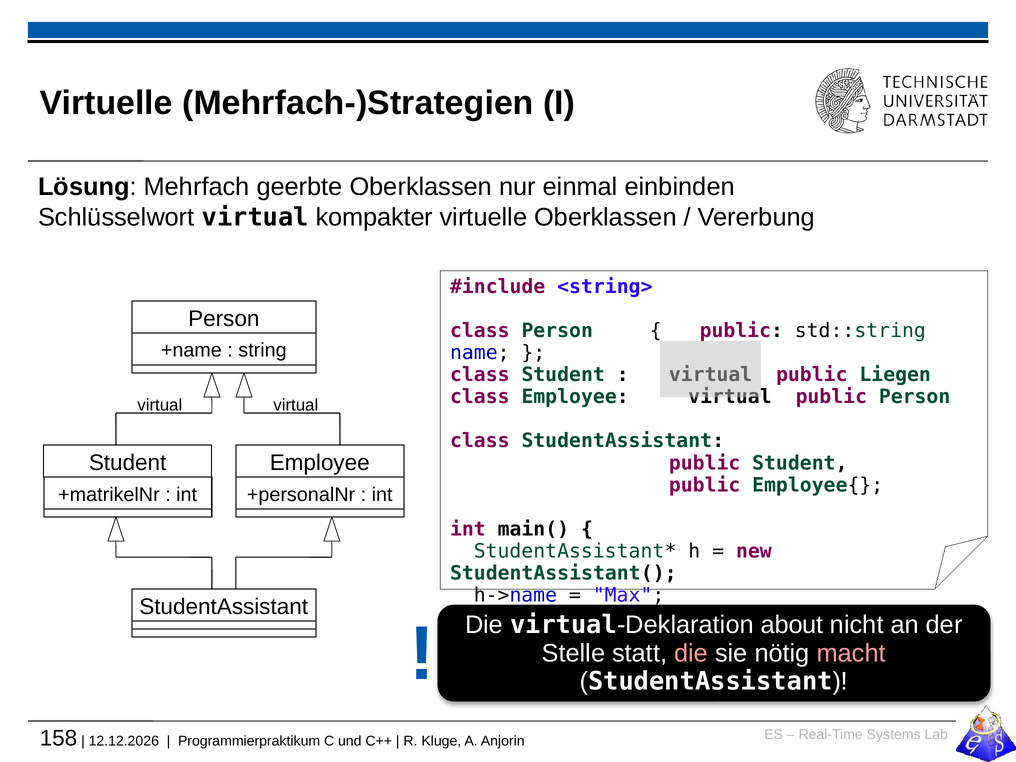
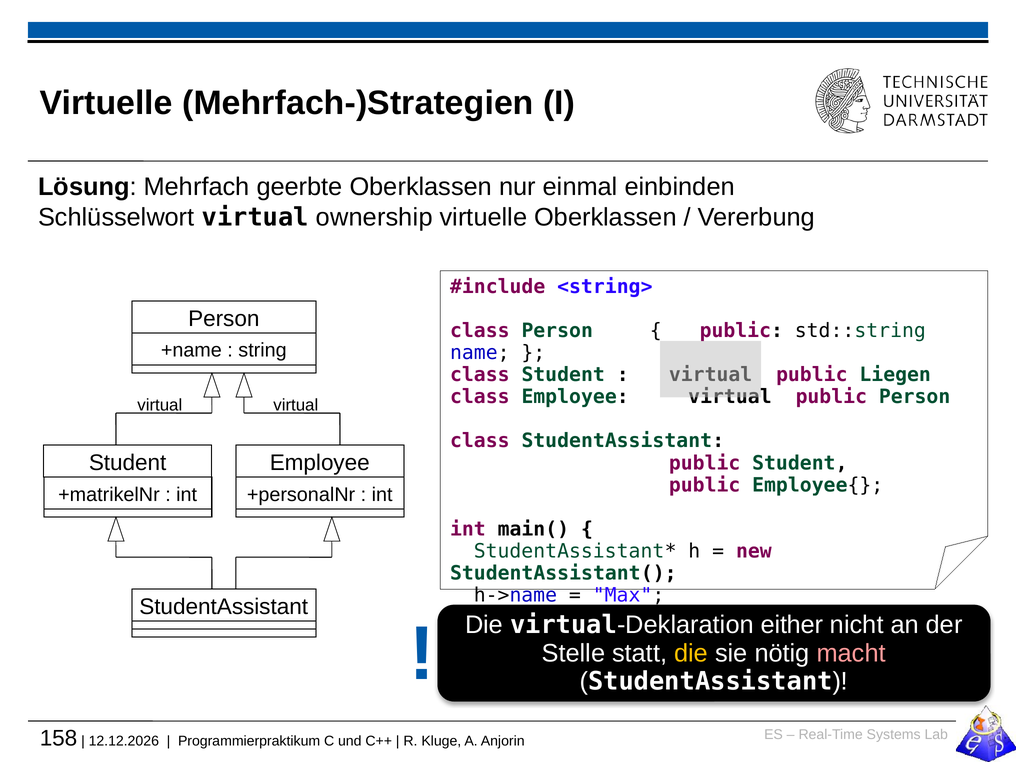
kompakter: kompakter -> ownership
about: about -> either
die at (691, 653) colour: pink -> yellow
